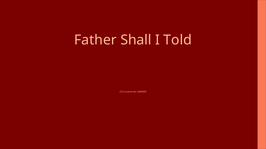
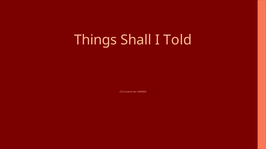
Father: Father -> Things
